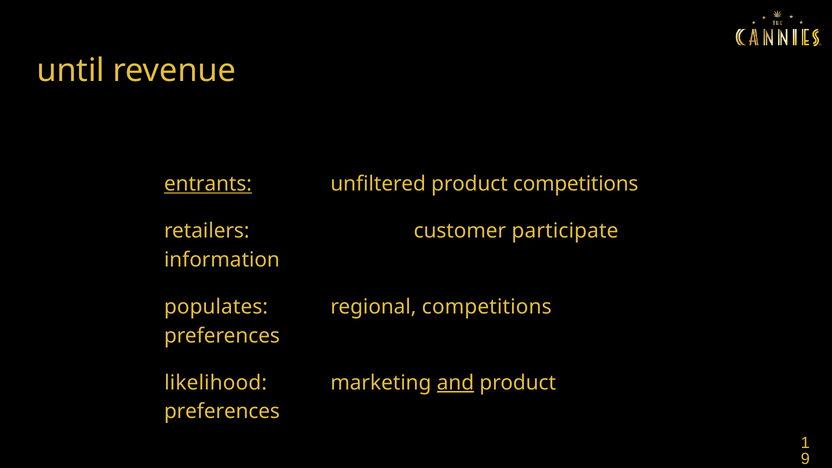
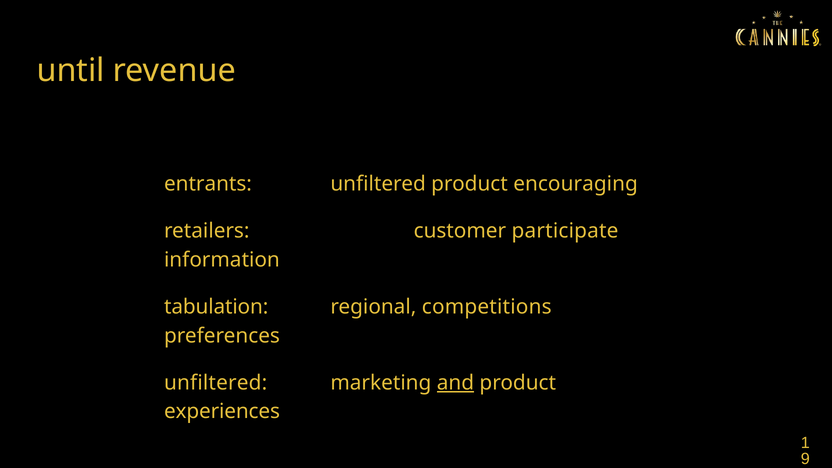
entrants underline: present -> none
product competitions: competitions -> encouraging
populates: populates -> tabulation
likelihood at (216, 383): likelihood -> unfiltered
preferences at (222, 412): preferences -> experiences
